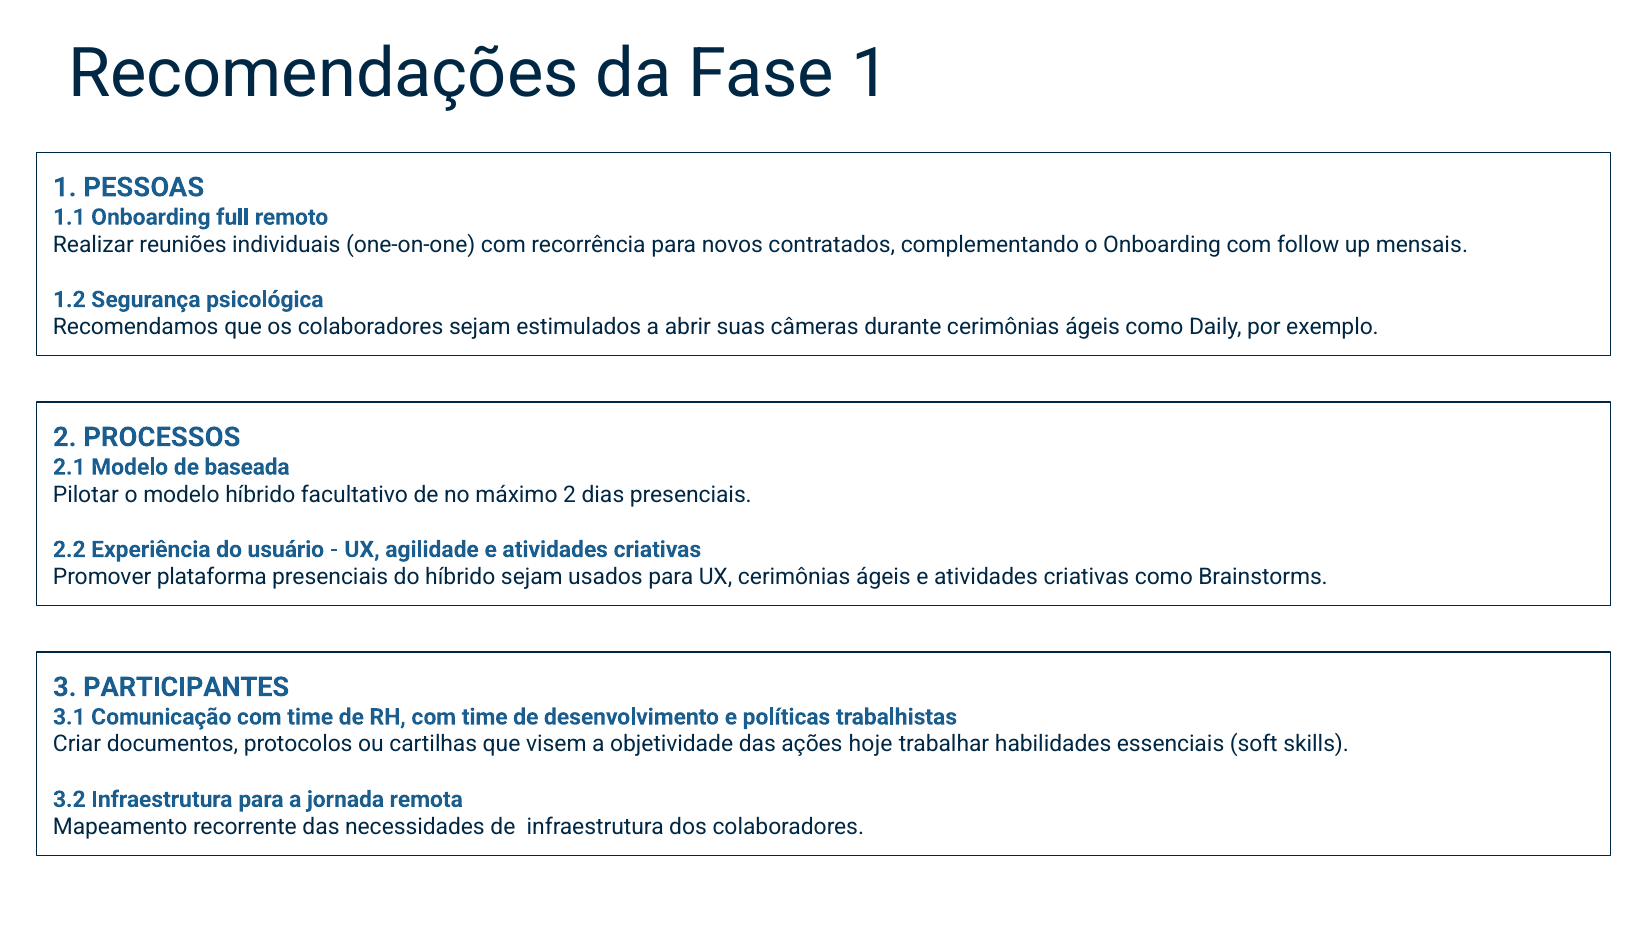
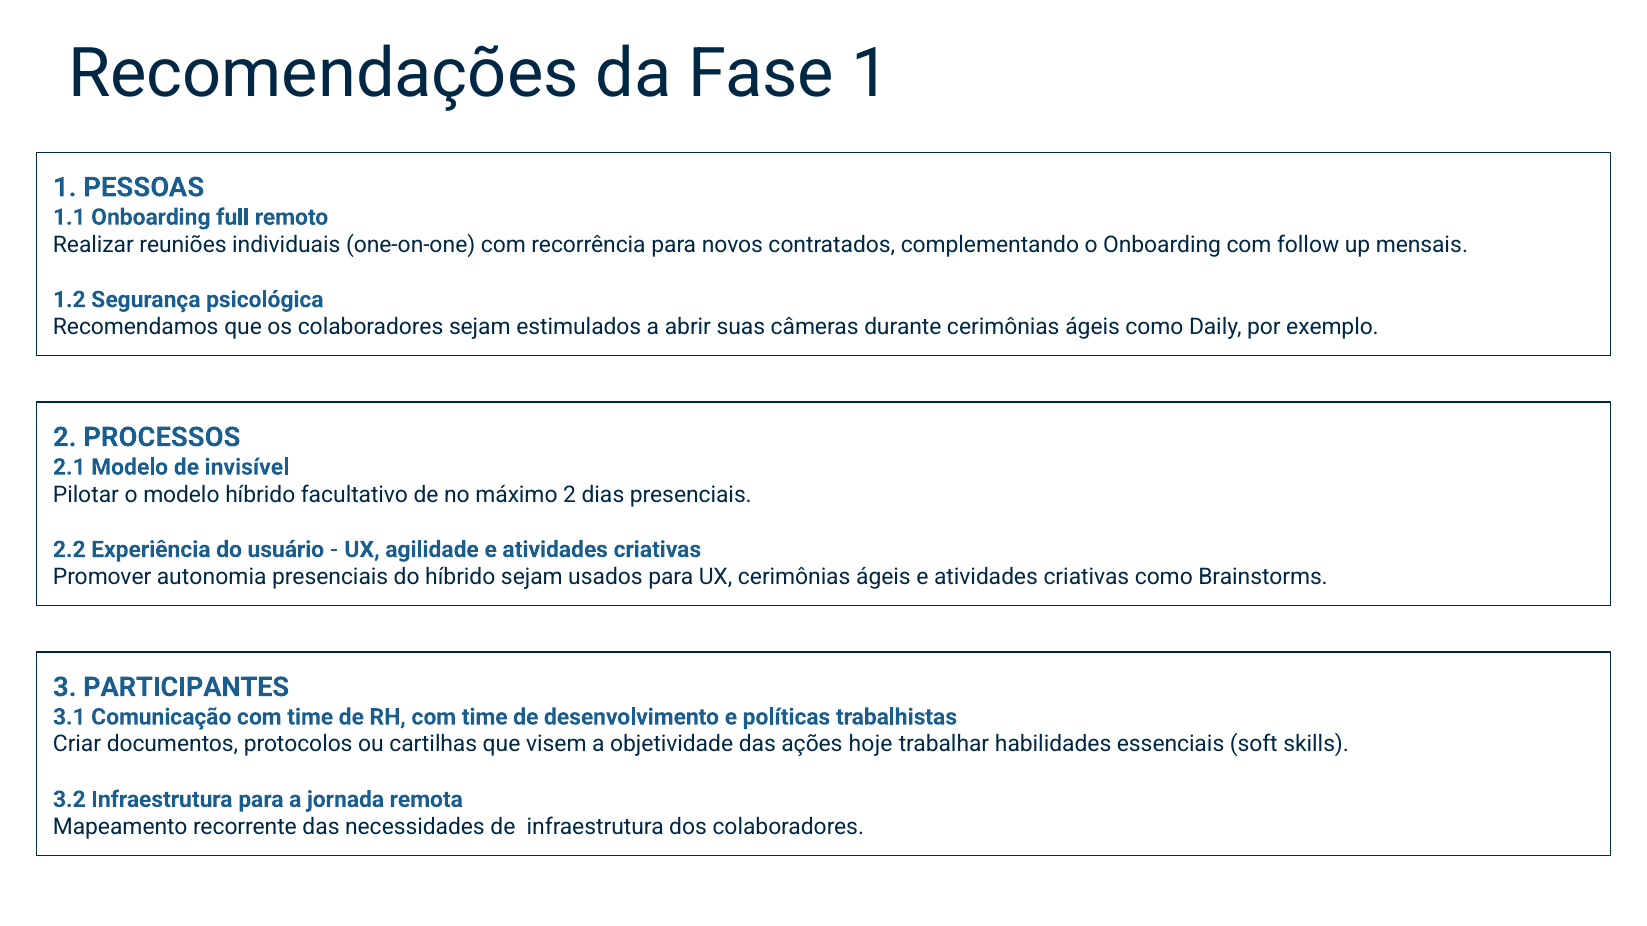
baseada: baseada -> invisível
plataforma: plataforma -> autonomia
